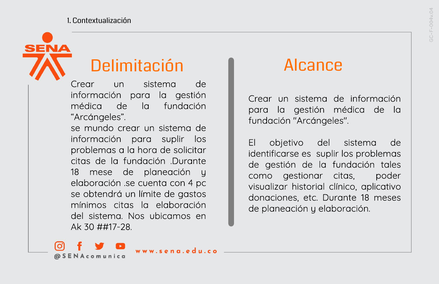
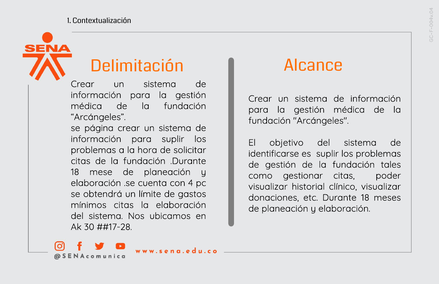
mundo: mundo -> página
clínico aplicativo: aplicativo -> visualizar
